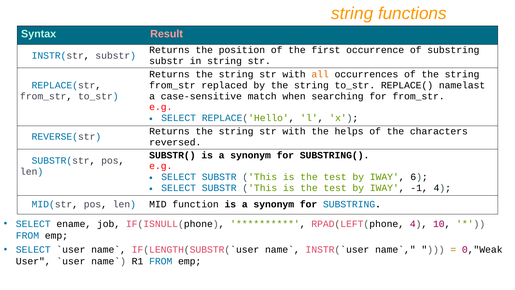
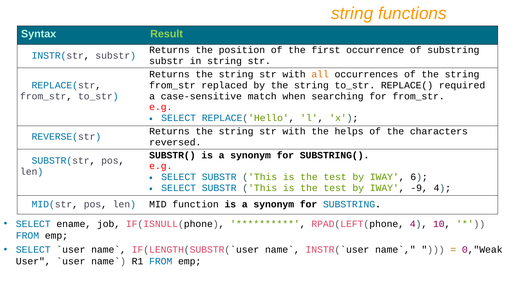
Result colour: pink -> light green
namelast: namelast -> required
-1: -1 -> -9
